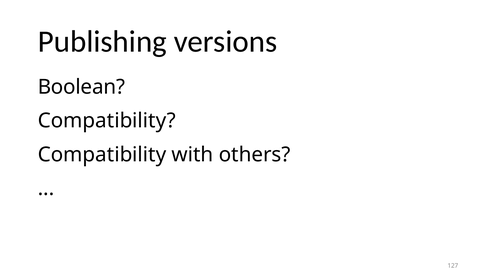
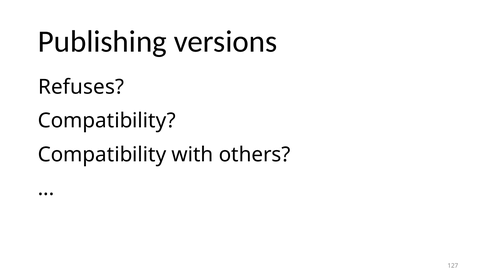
Boolean: Boolean -> Refuses
